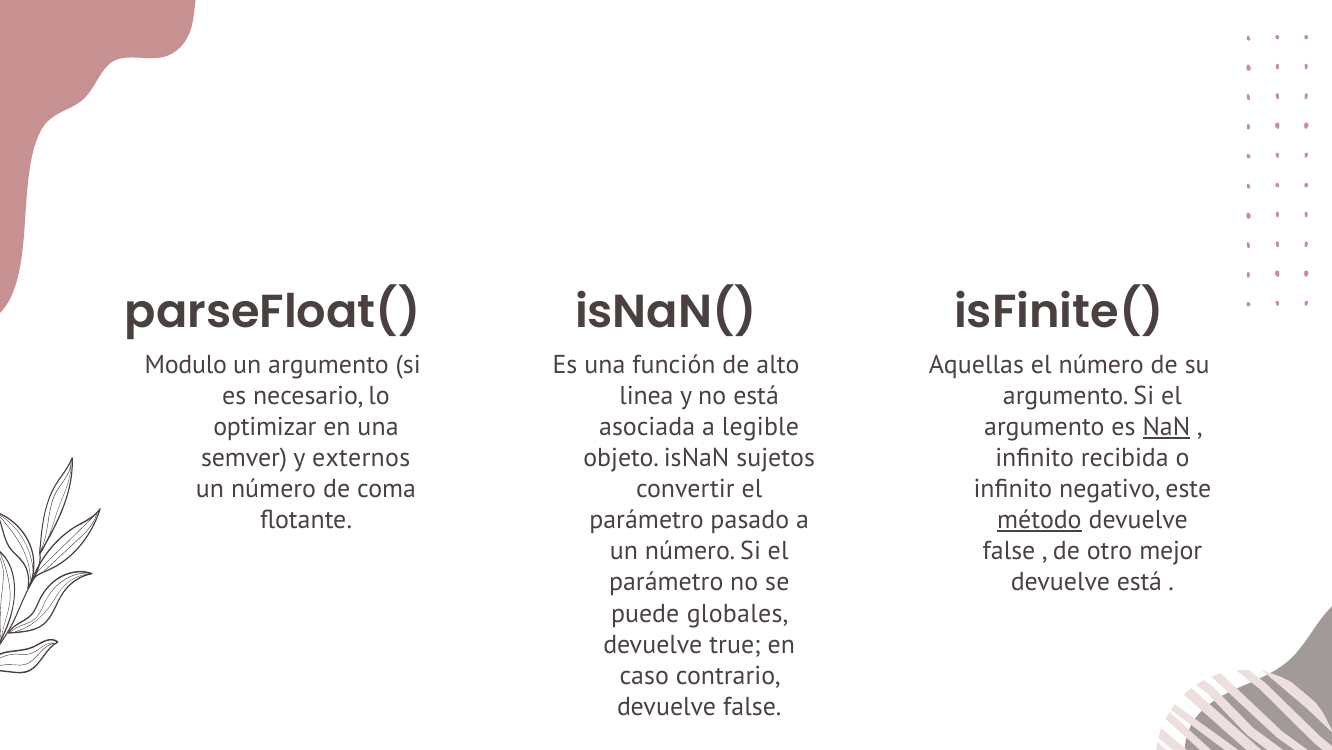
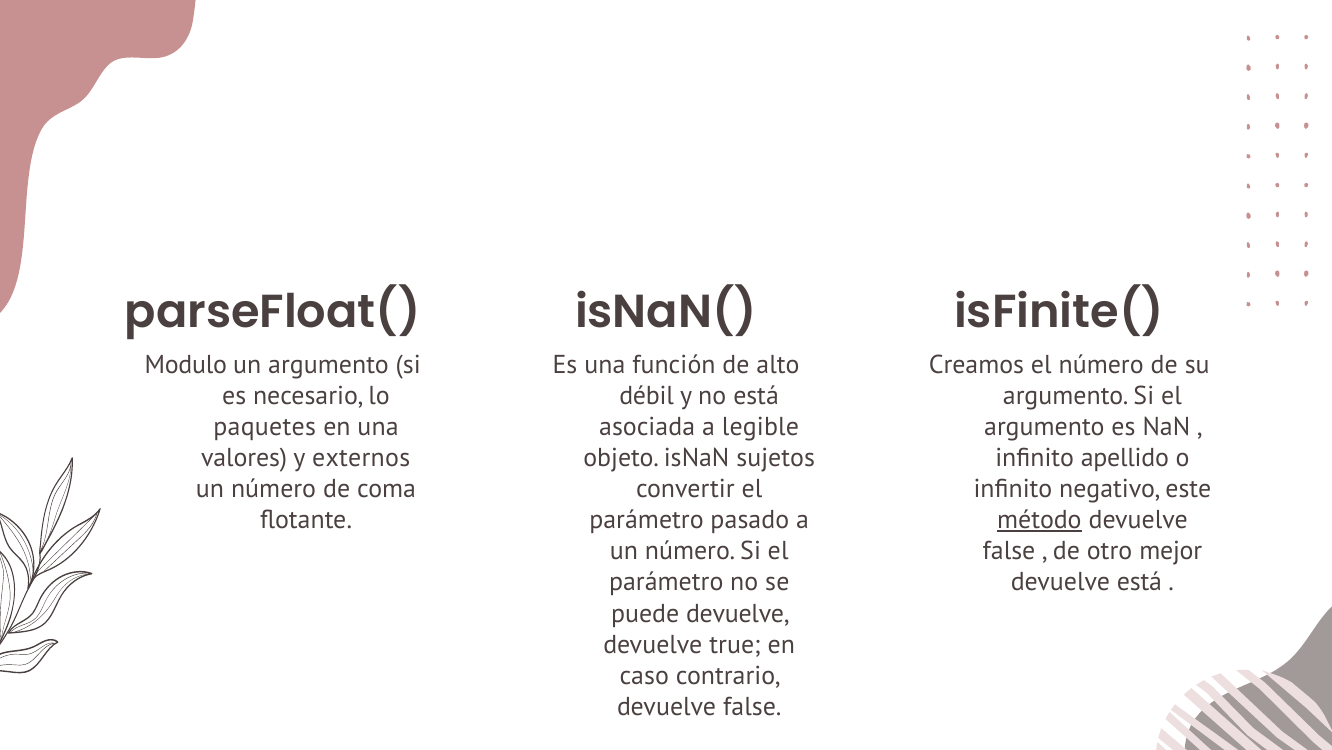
Aquellas: Aquellas -> Creamos
linea: linea -> débil
optimizar: optimizar -> paquetes
NaN underline: present -> none
semver: semver -> valores
recibida: recibida -> apellido
puede globales: globales -> devuelve
